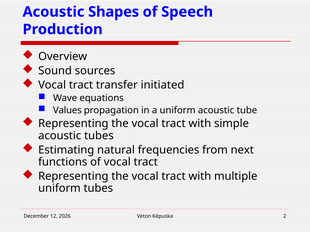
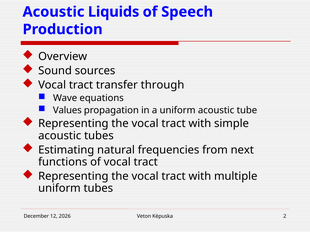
Shapes: Shapes -> Liquids
initiated: initiated -> through
